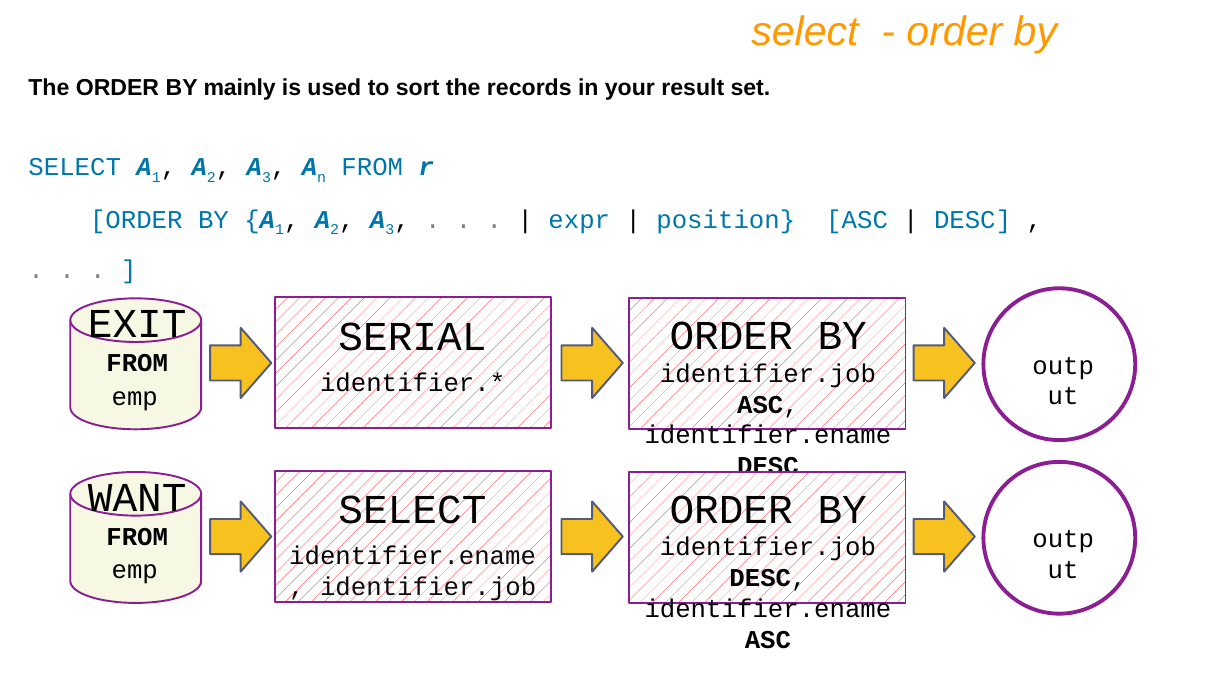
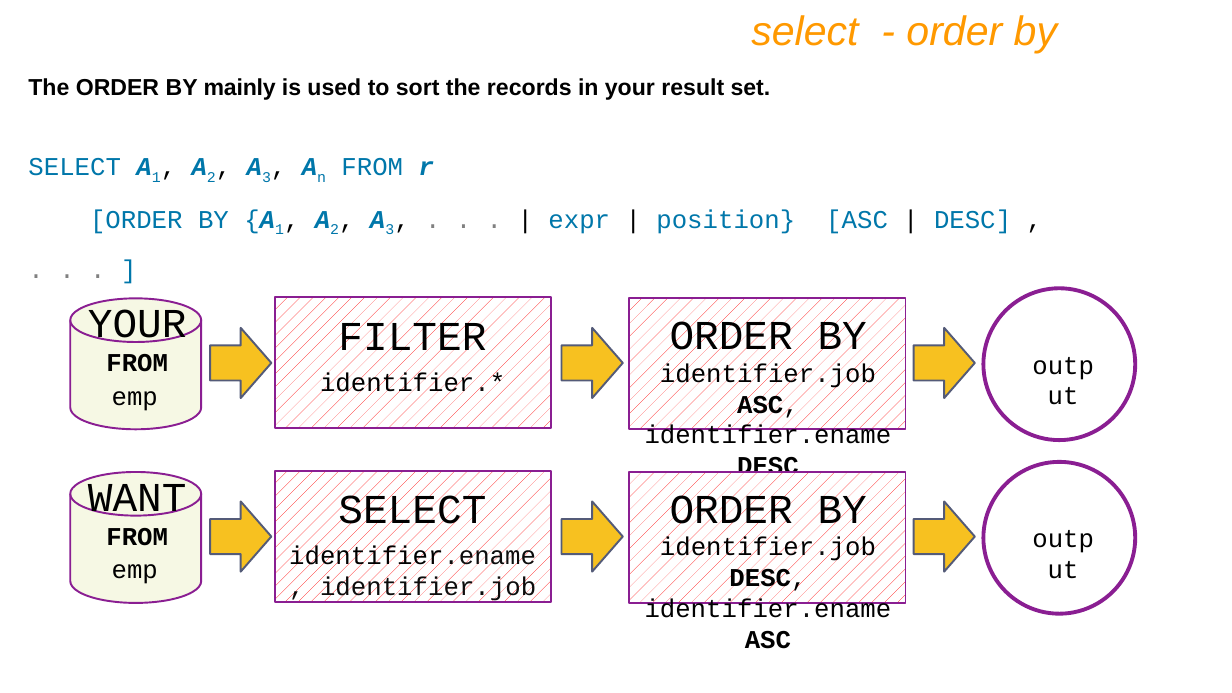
EXIT at (137, 324): EXIT -> YOUR
SERIAL: SERIAL -> FILTER
